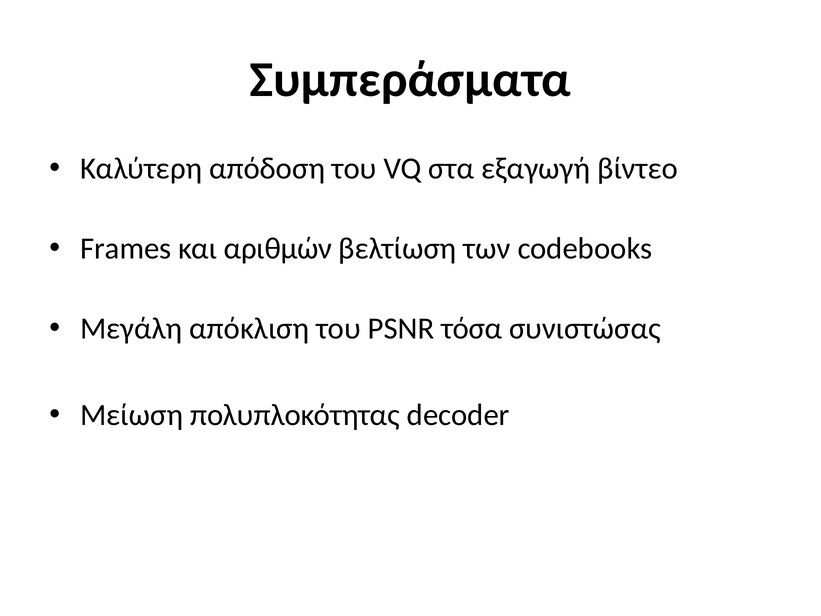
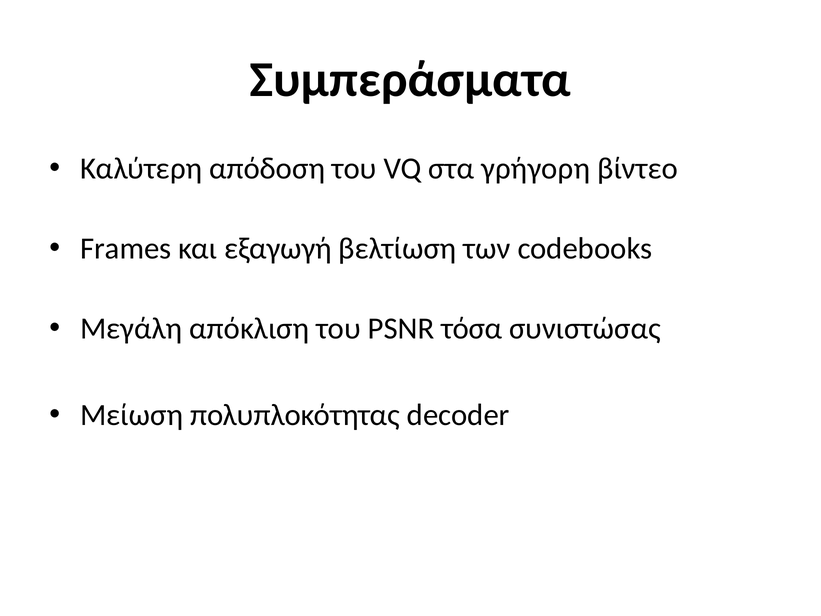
εξαγωγή: εξαγωγή -> γρήγορη
αριθμών: αριθμών -> εξαγωγή
